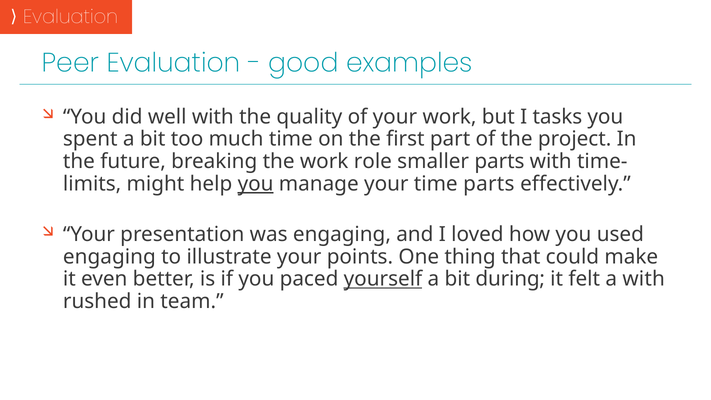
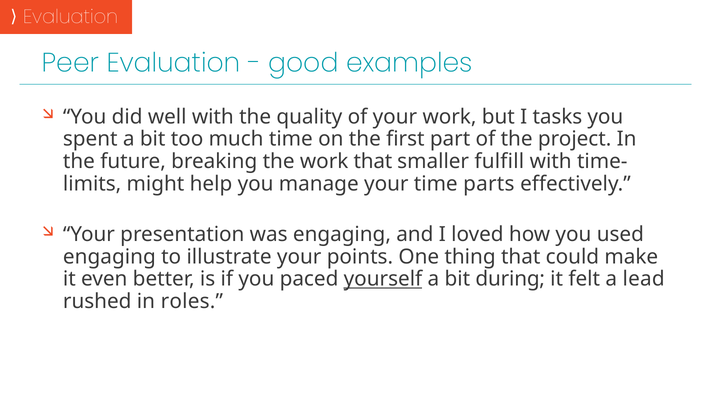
work role: role -> that
smaller parts: parts -> fulfill
you at (256, 184) underline: present -> none
a with: with -> lead
team: team -> roles
